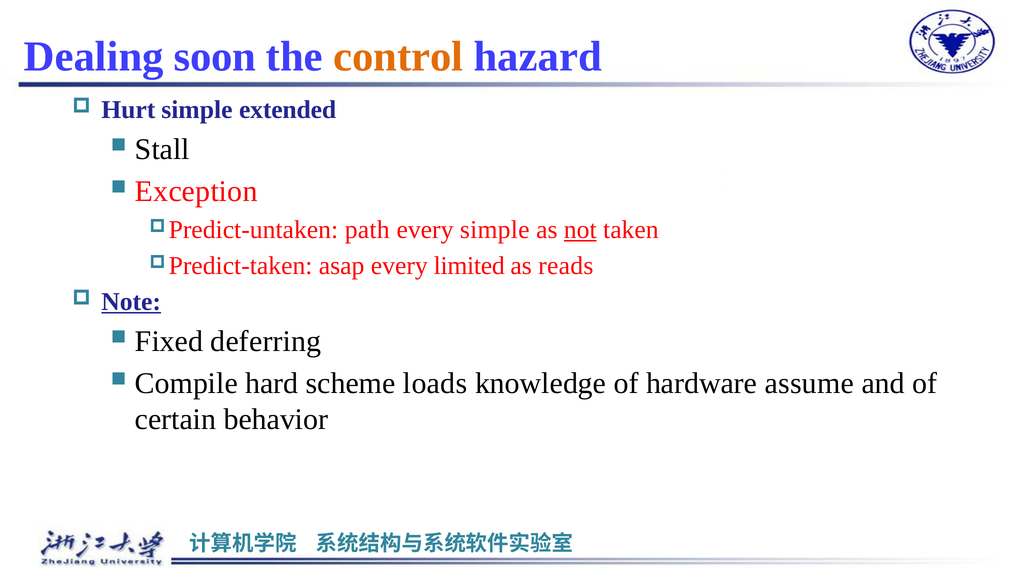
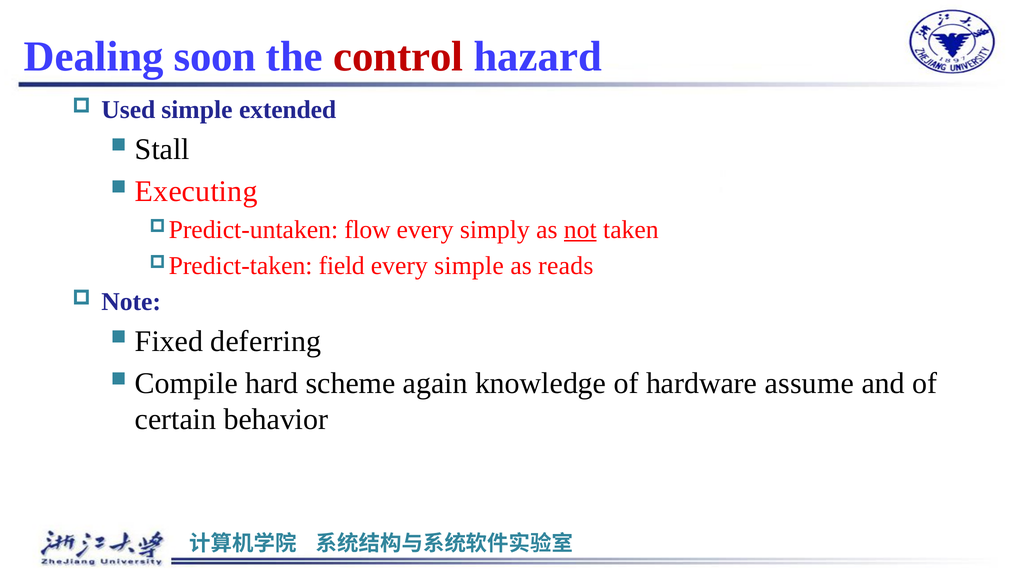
control colour: orange -> red
Hurt: Hurt -> Used
Exception: Exception -> Executing
path: path -> flow
every simple: simple -> simply
asap: asap -> field
every limited: limited -> simple
Note underline: present -> none
loads: loads -> again
